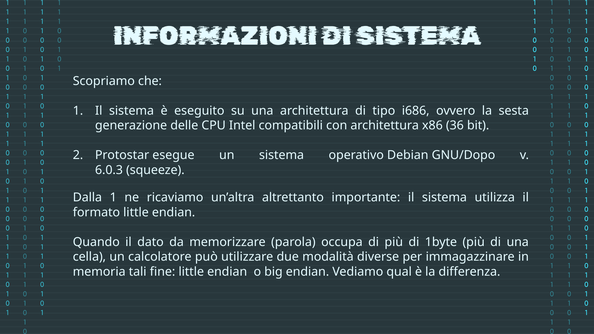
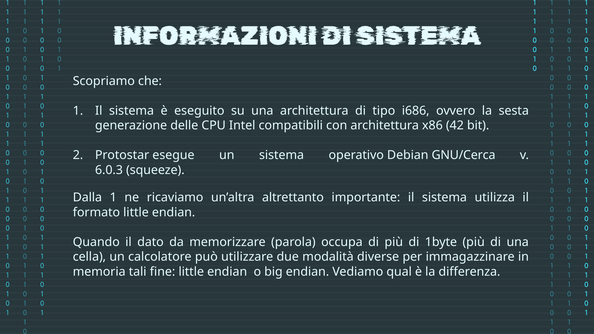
36: 36 -> 42
GNU/Dopo: GNU/Dopo -> GNU/Cerca
